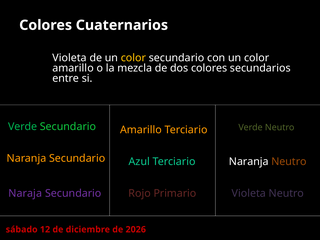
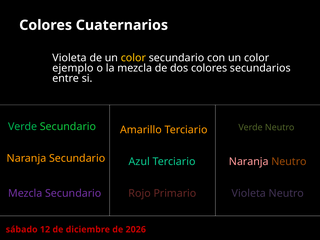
amarillo at (73, 68): amarillo -> ejemplo
Naranja at (249, 162) colour: white -> pink
Naraja at (25, 193): Naraja -> Mezcla
